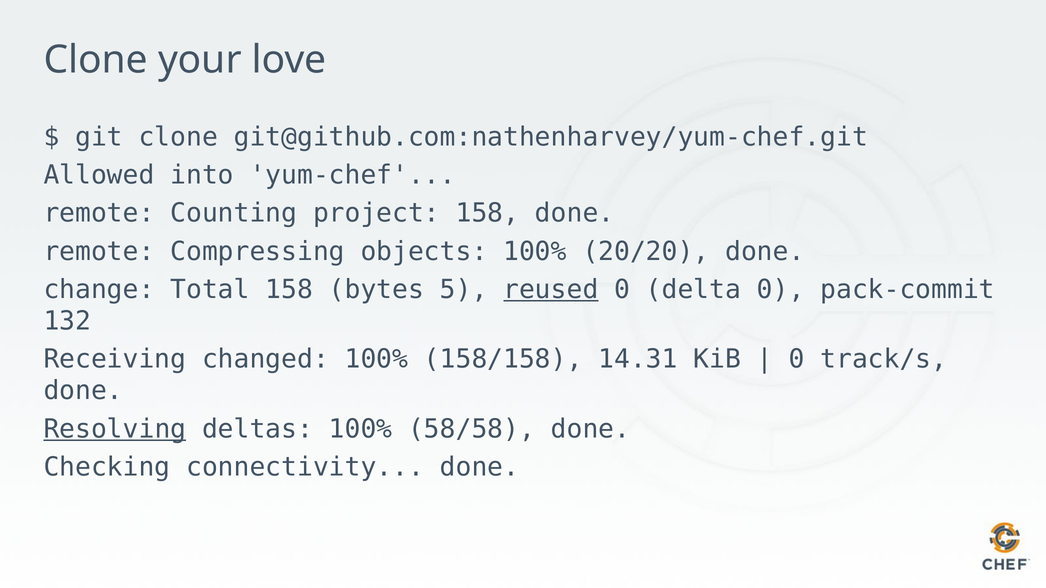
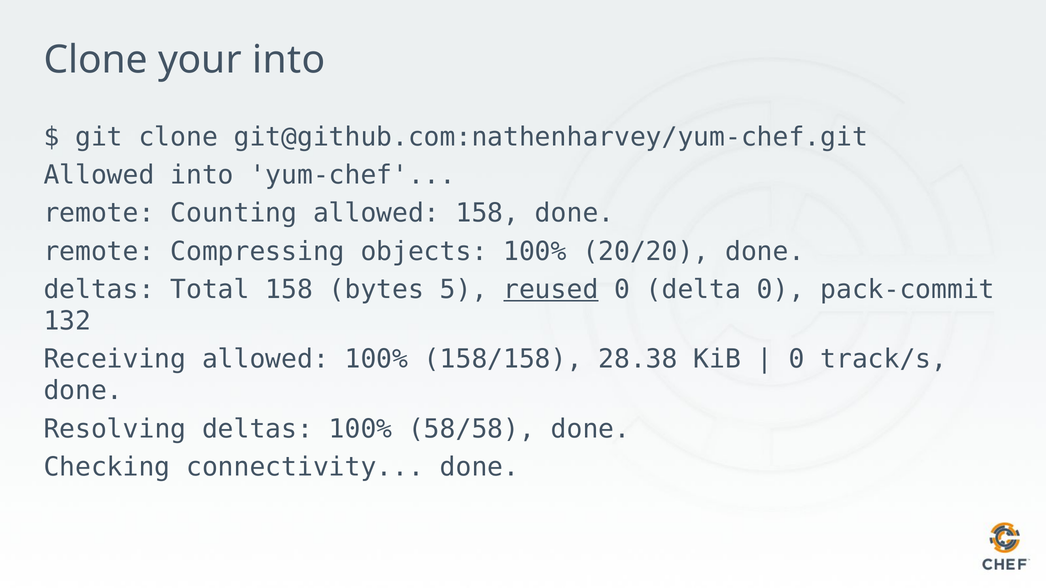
your love: love -> into
Counting project: project -> allowed
change at (99, 290): change -> deltas
Receiving changed: changed -> allowed
14.31: 14.31 -> 28.38
Resolving underline: present -> none
